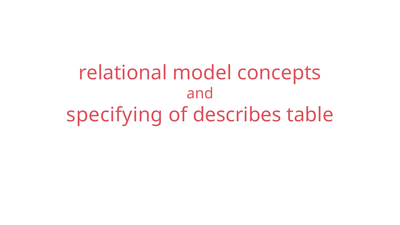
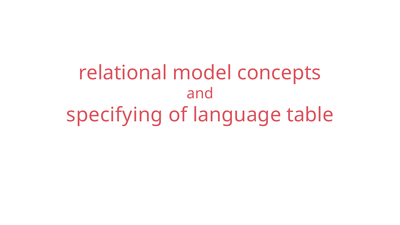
describes: describes -> language
